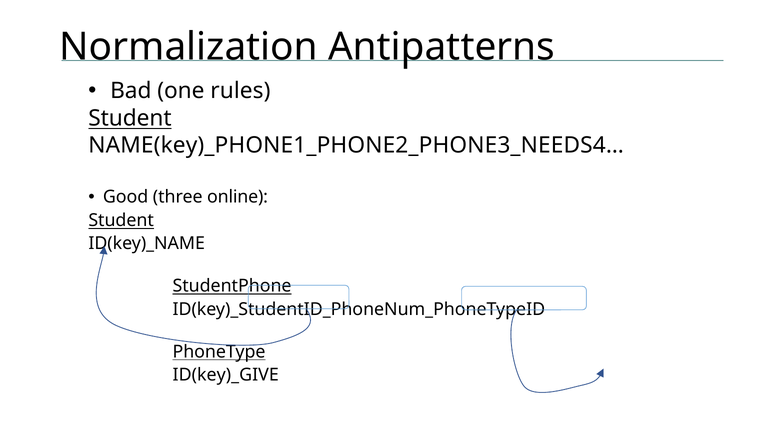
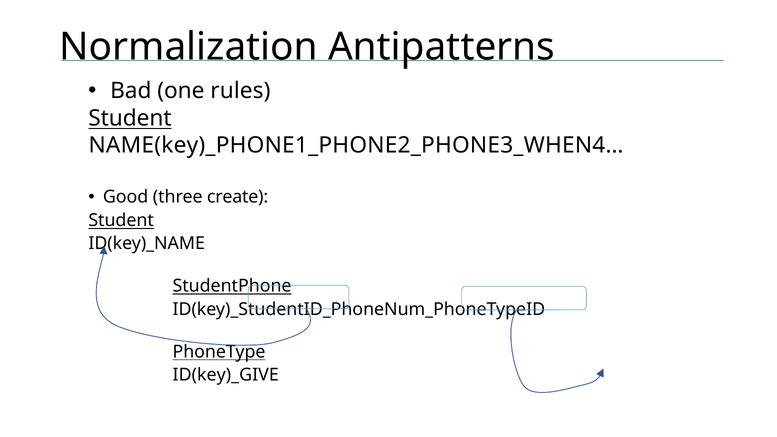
NAME(key)_PHONE1_PHONE2_PHONE3_NEEDS4…: NAME(key)_PHONE1_PHONE2_PHONE3_NEEDS4… -> NAME(key)_PHONE1_PHONE2_PHONE3_WHEN4…
online: online -> create
